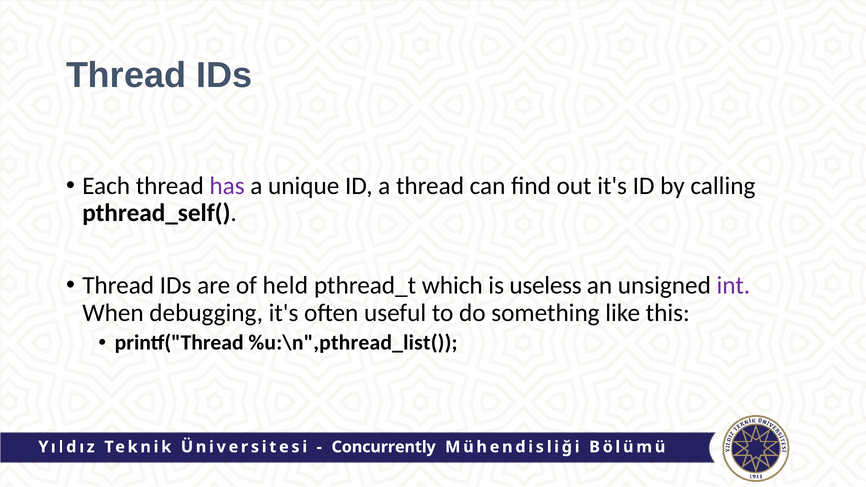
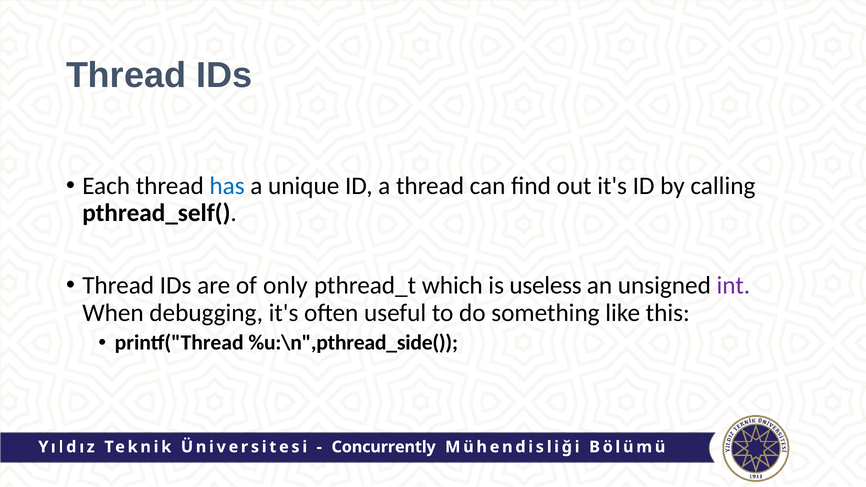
has colour: purple -> blue
held: held -> only
%u:\n",pthread_list(: %u:\n",pthread_list( -> %u:\n",pthread_side(
